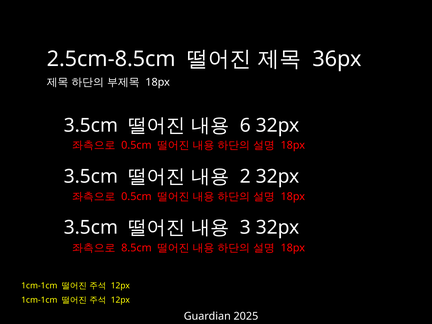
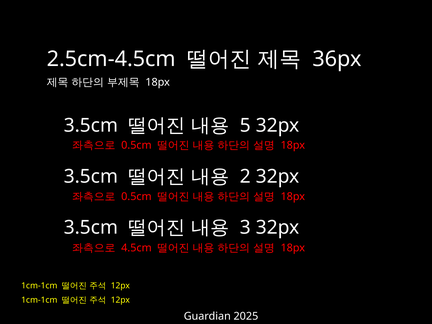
2.5cm-8.5cm: 2.5cm-8.5cm -> 2.5cm-4.5cm
6: 6 -> 5
8.5cm: 8.5cm -> 4.5cm
